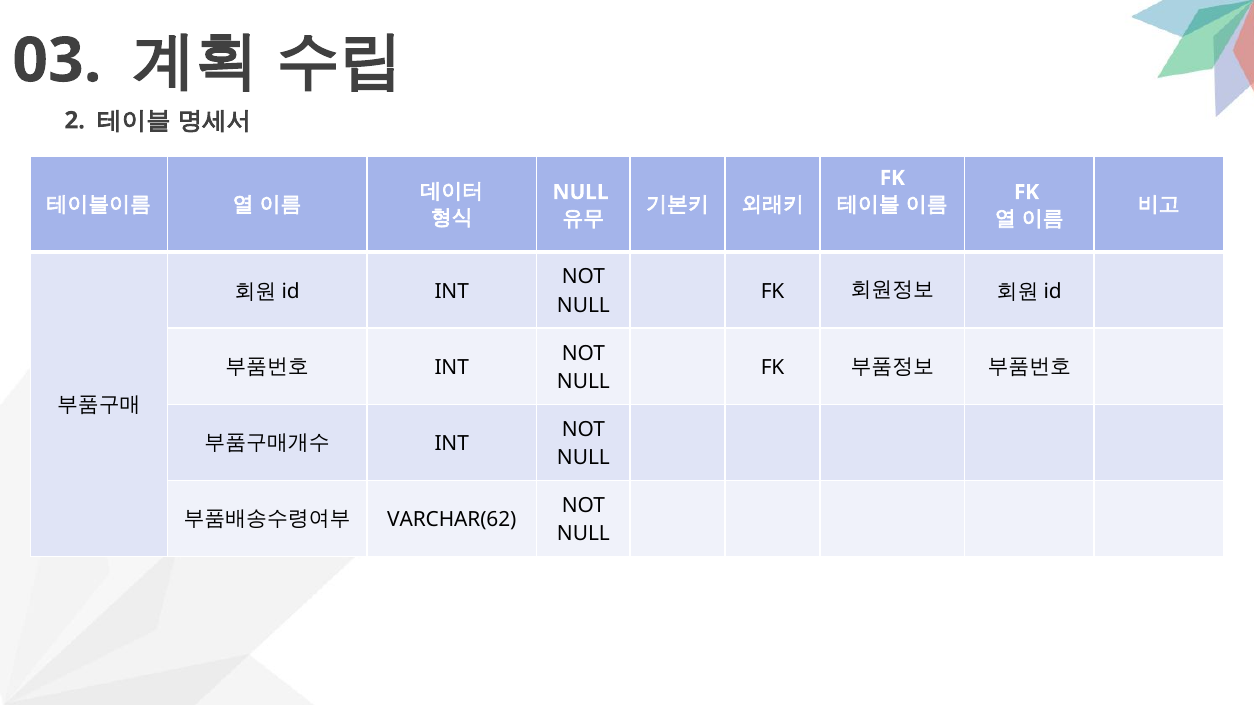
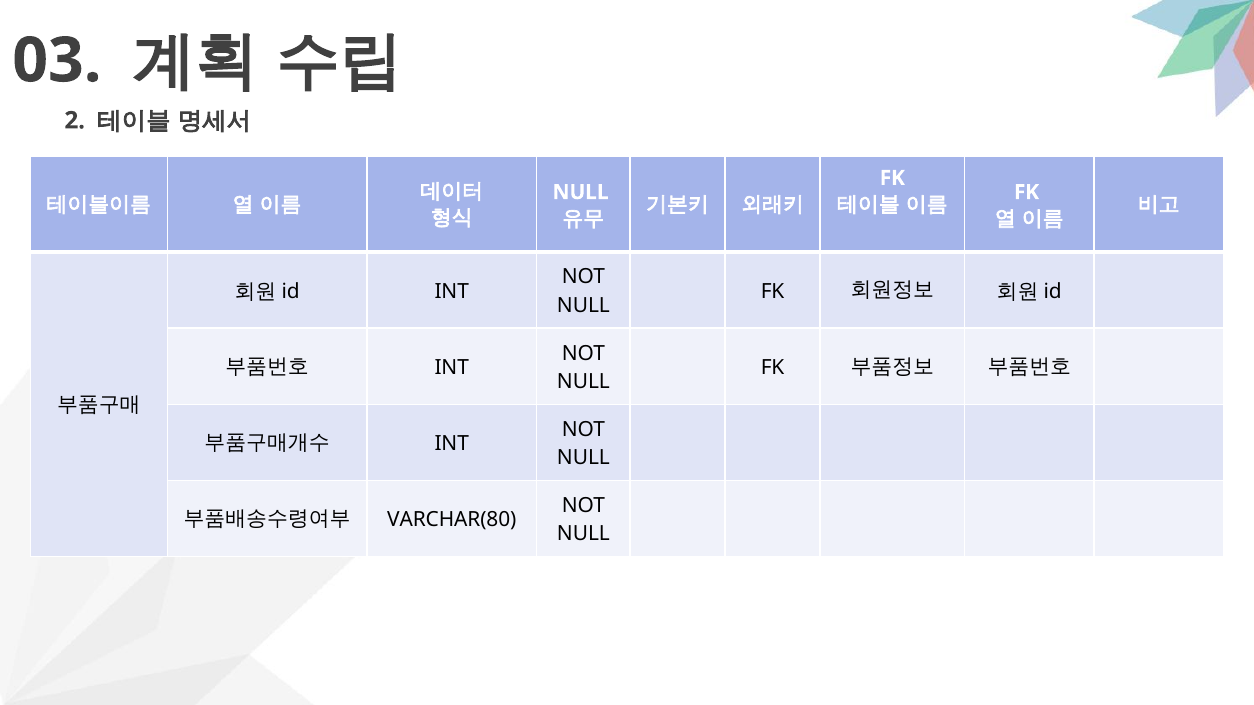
VARCHAR(62: VARCHAR(62 -> VARCHAR(80
